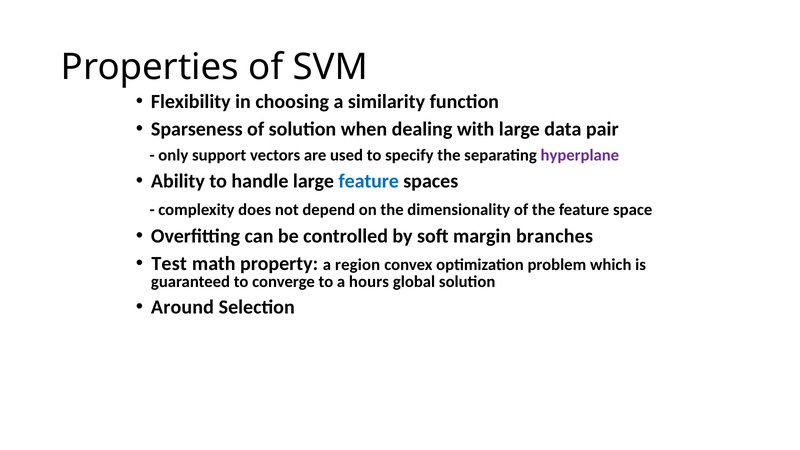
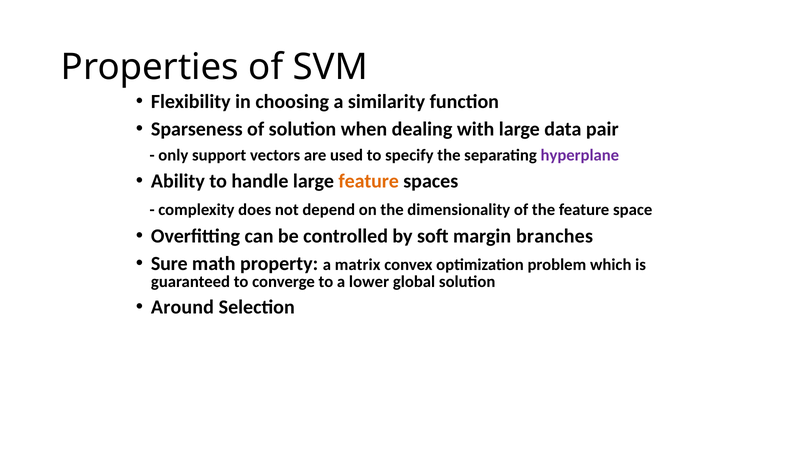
feature at (369, 181) colour: blue -> orange
Test: Test -> Sure
region: region -> matrix
hours: hours -> lower
